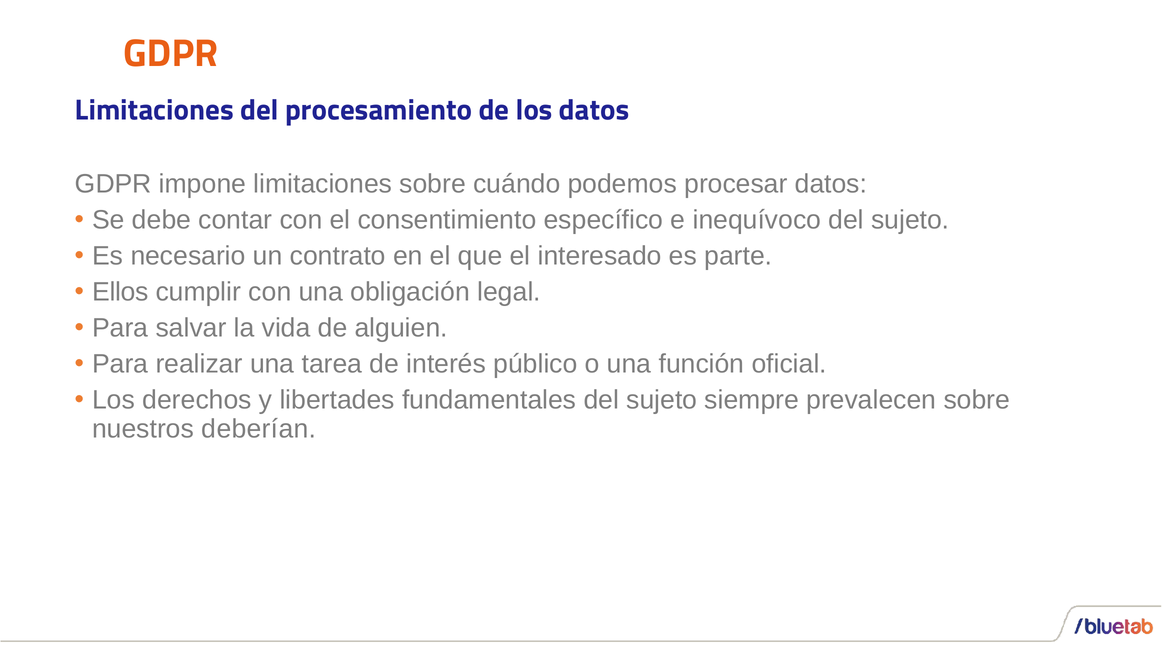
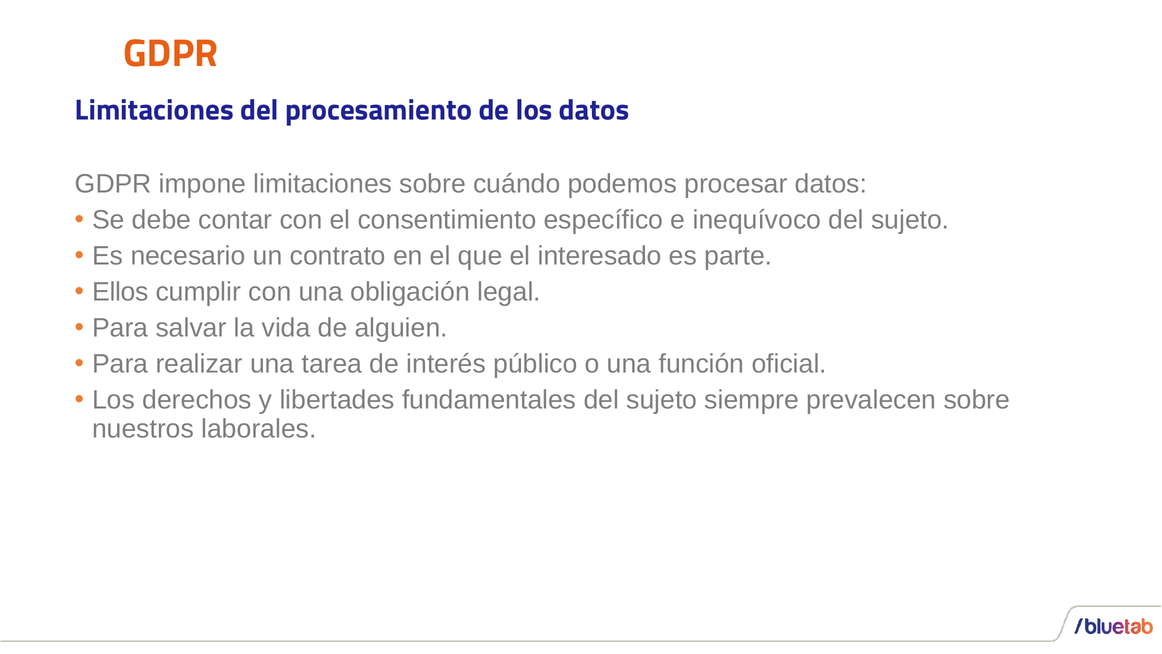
deberían: deberían -> laborales
